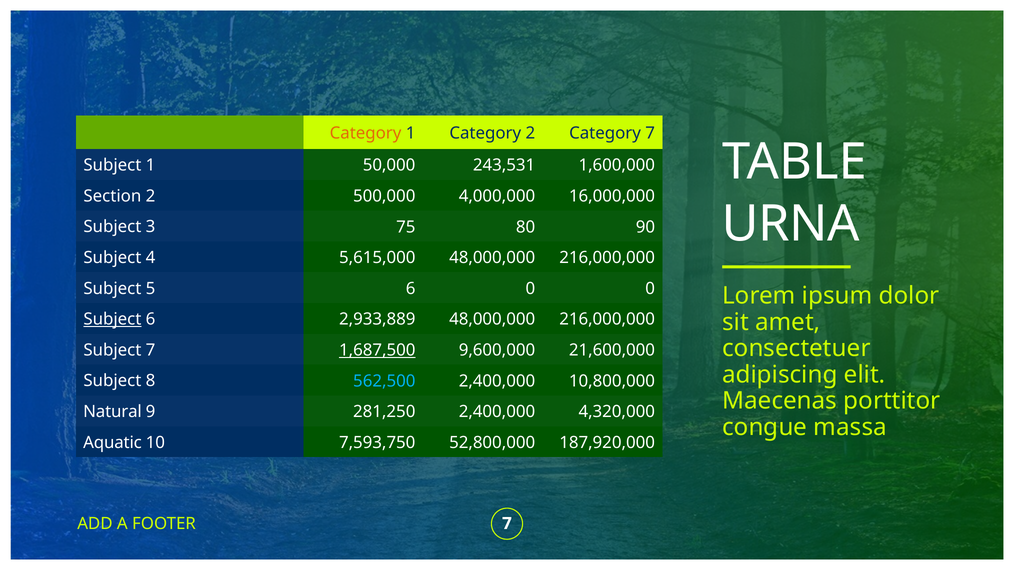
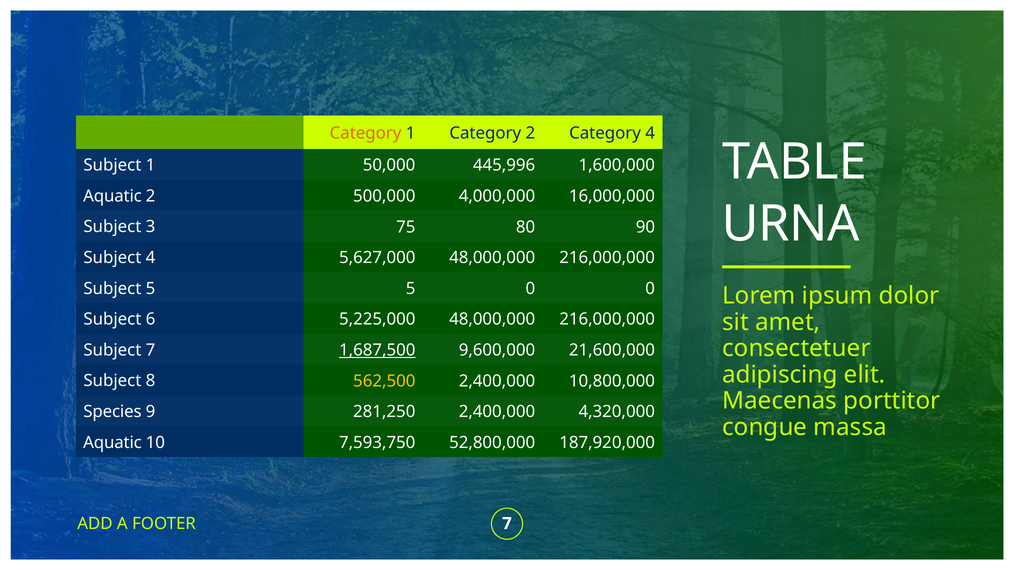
Category 7: 7 -> 4
243,531: 243,531 -> 445,996
Section at (112, 196): Section -> Aquatic
5,615,000: 5,615,000 -> 5,627,000
5 6: 6 -> 5
Subject at (112, 319) underline: present -> none
2,933,889: 2,933,889 -> 5,225,000
562,500 colour: light blue -> yellow
Natural: Natural -> Species
